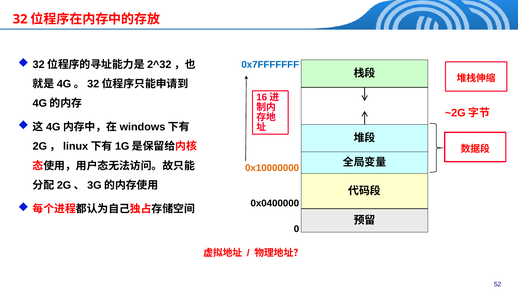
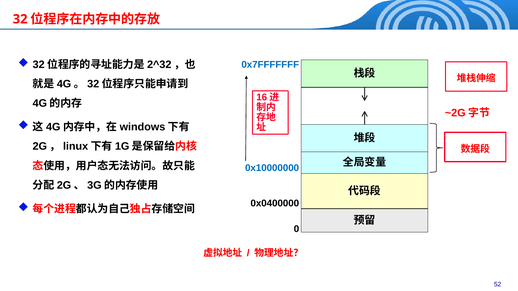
0x10000000 colour: orange -> blue
